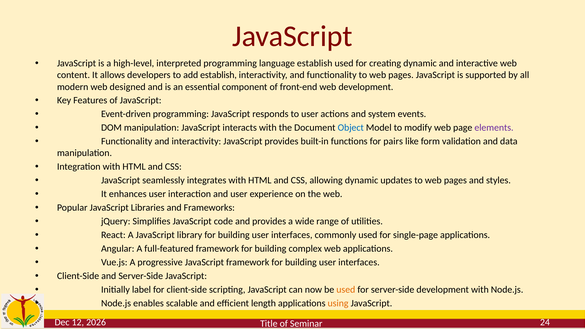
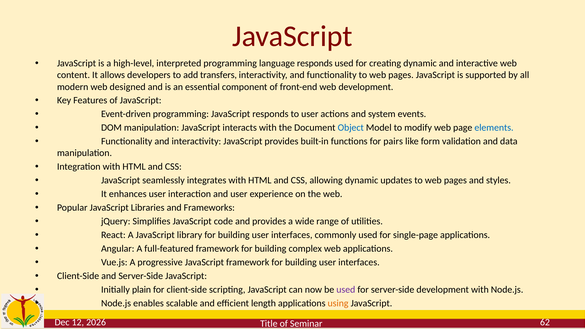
language establish: establish -> responds
add establish: establish -> transfers
elements colour: purple -> blue
label: label -> plain
used at (346, 290) colour: orange -> purple
24: 24 -> 62
